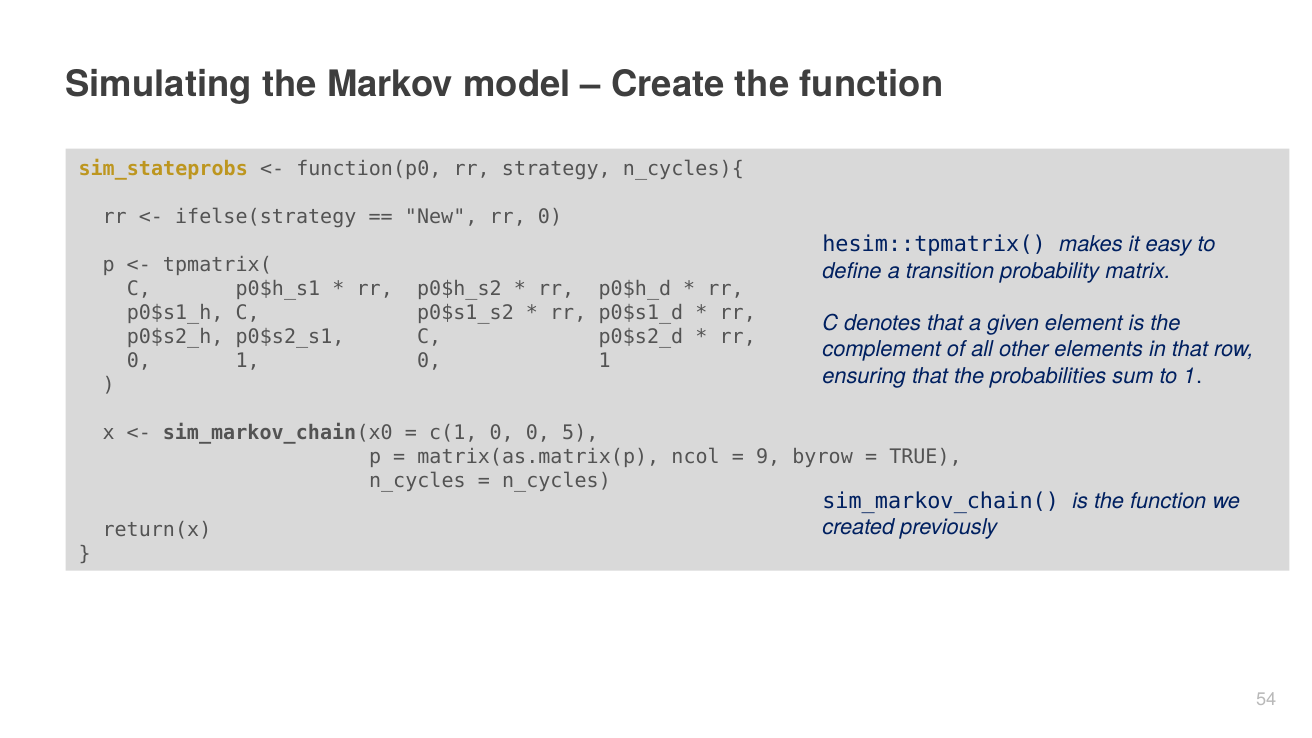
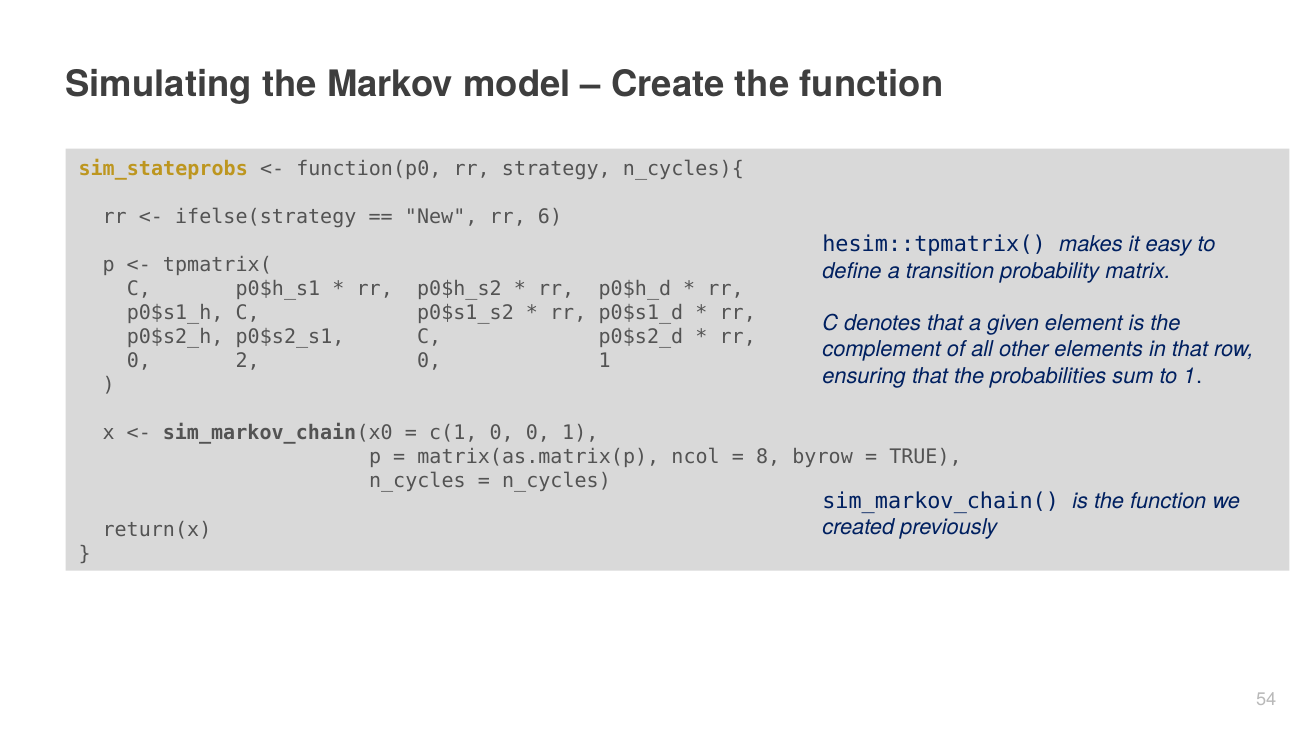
New rr 0: 0 -> 6
1 at (248, 361): 1 -> 2
0 0 5: 5 -> 1
9: 9 -> 8
